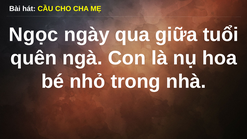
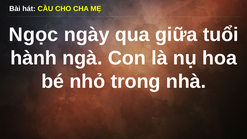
quên: quên -> hành
